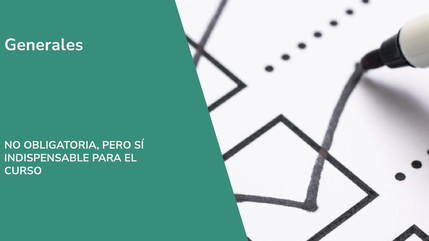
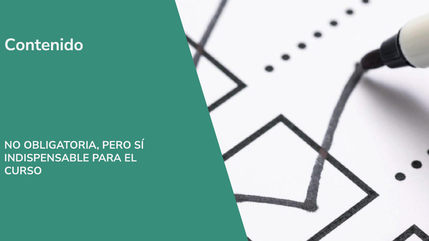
Generales: Generales -> Contenido
